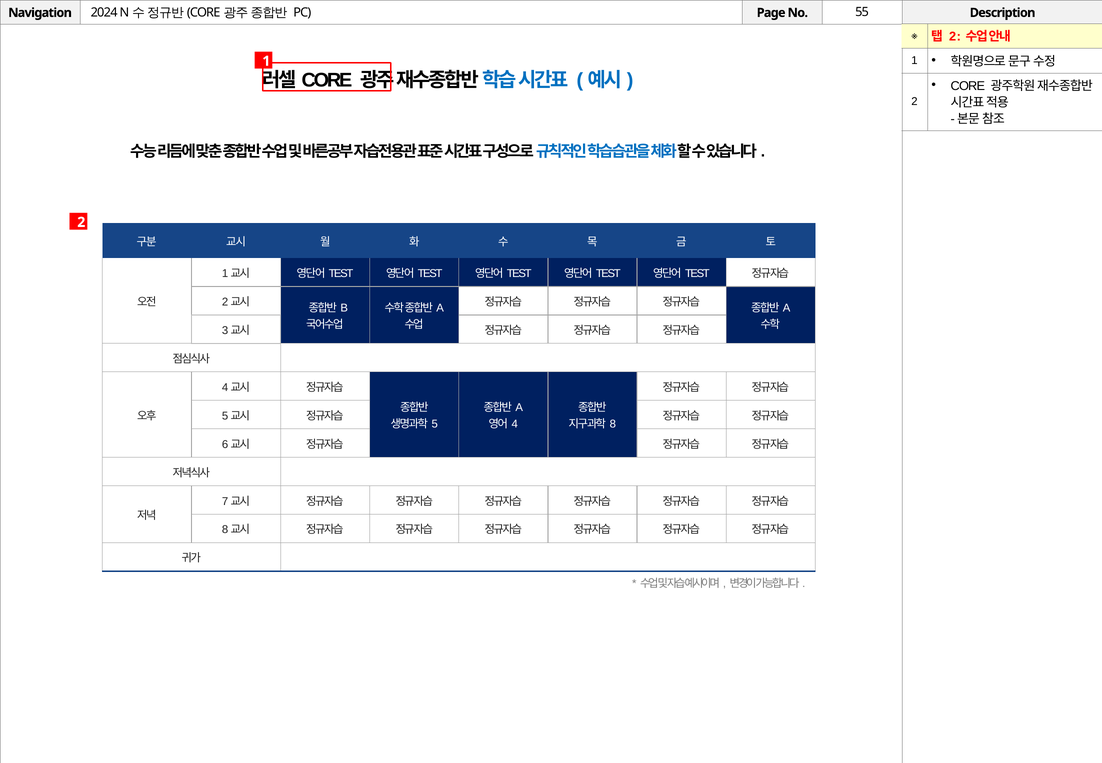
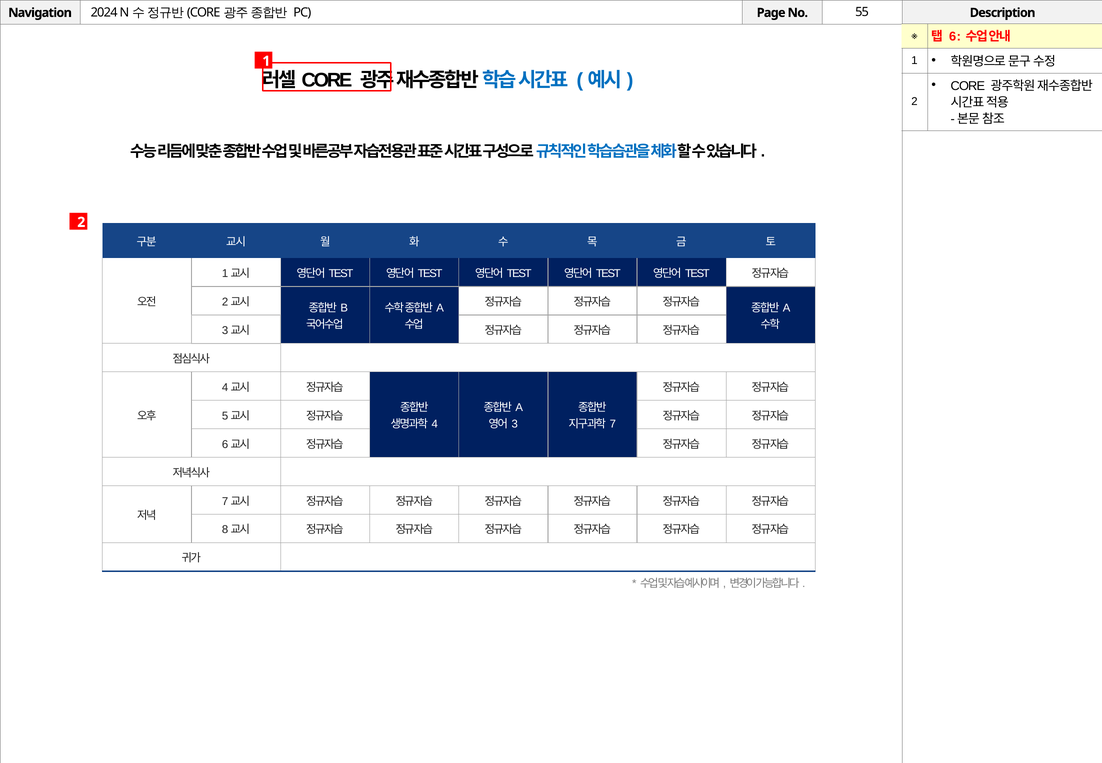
2 at (953, 37): 2 -> 6
5: 5 -> 4
4: 4 -> 3
8: 8 -> 7
